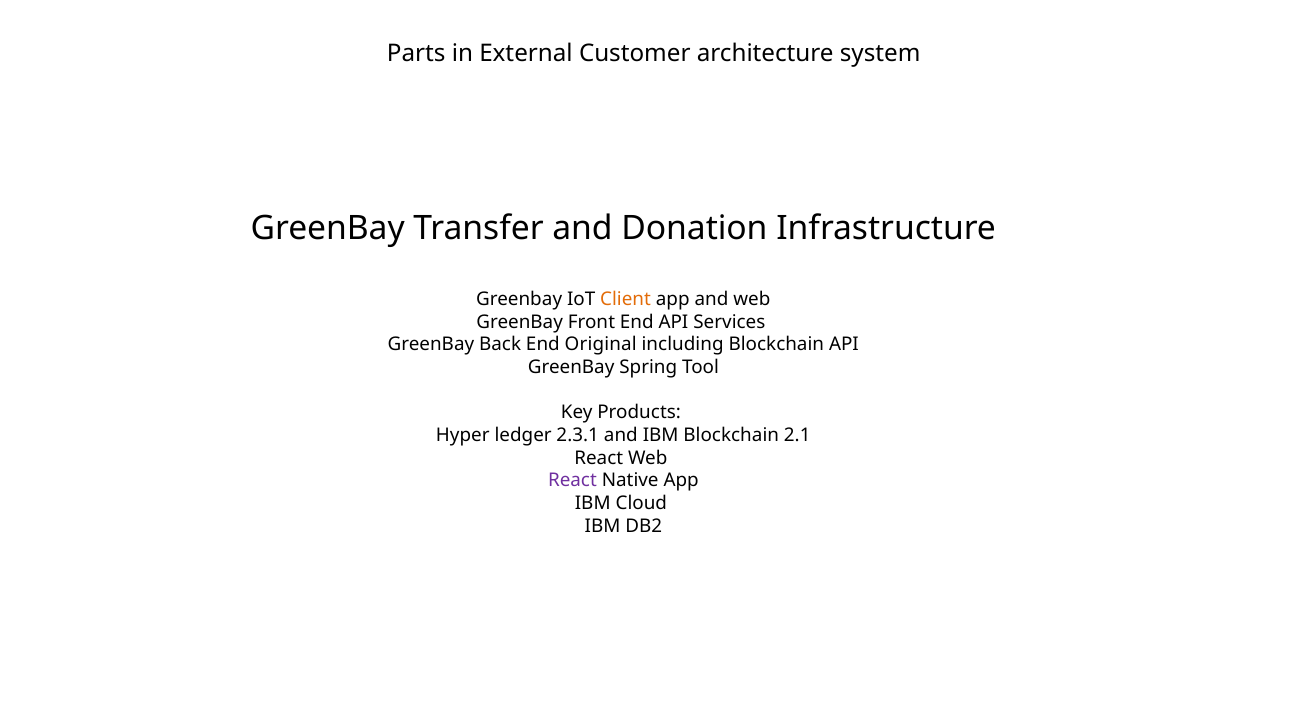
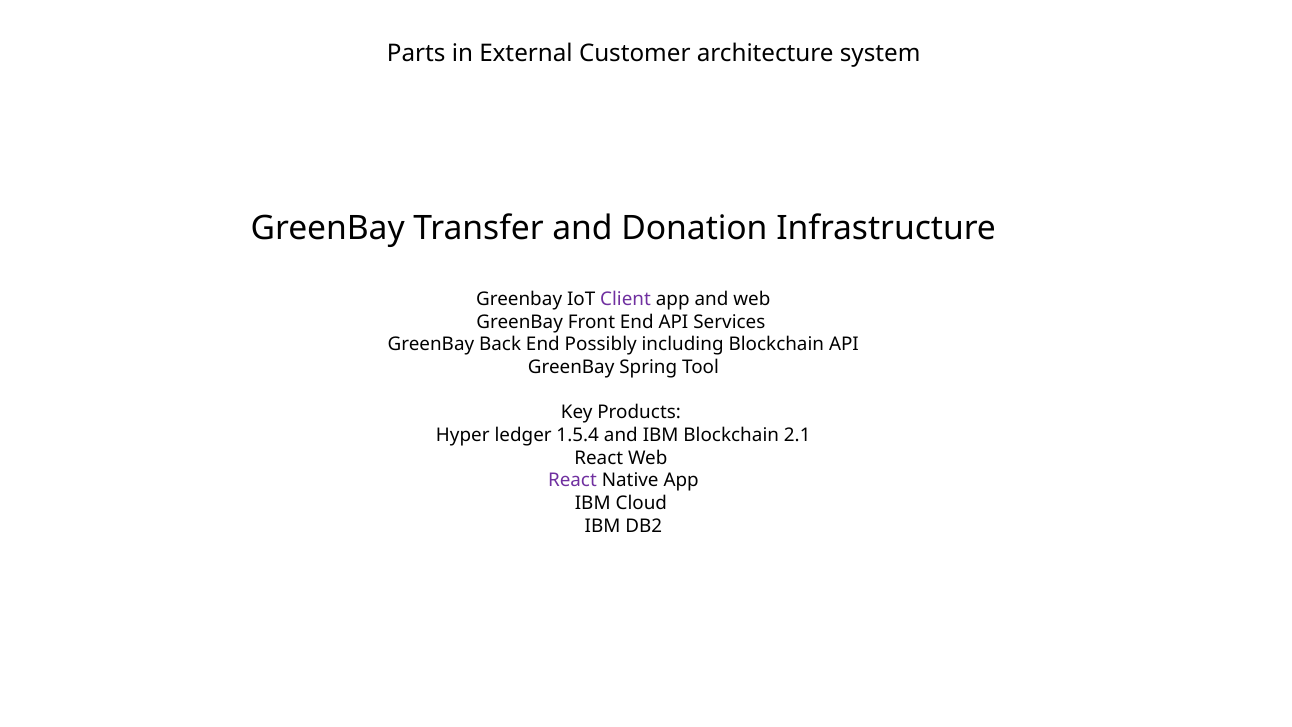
Client colour: orange -> purple
Original: Original -> Possibly
2.3.1: 2.3.1 -> 1.5.4
